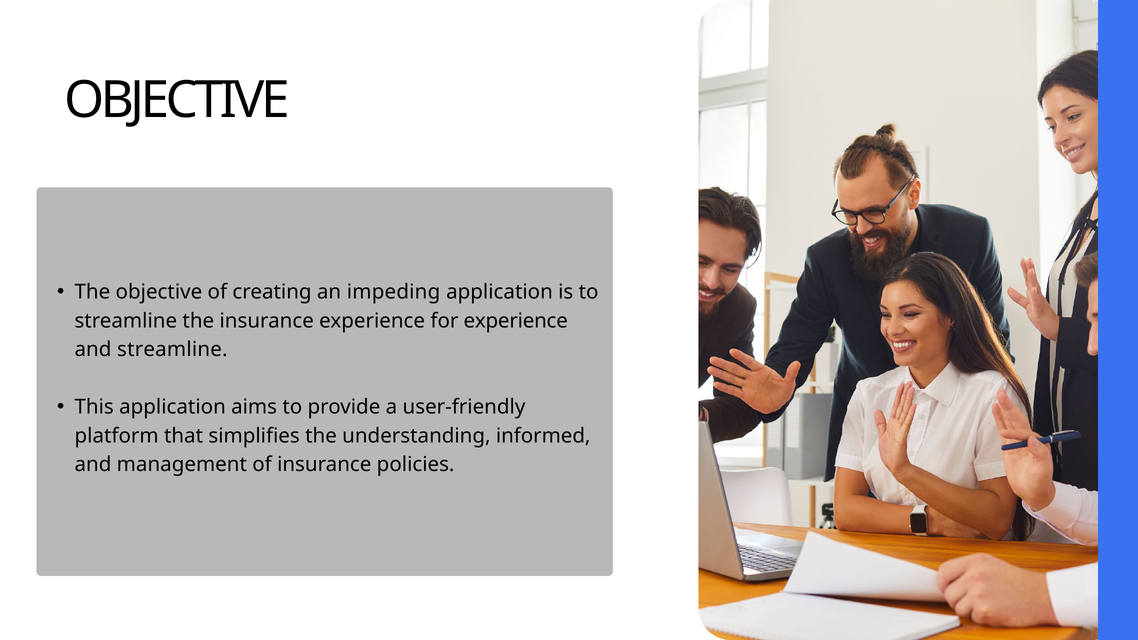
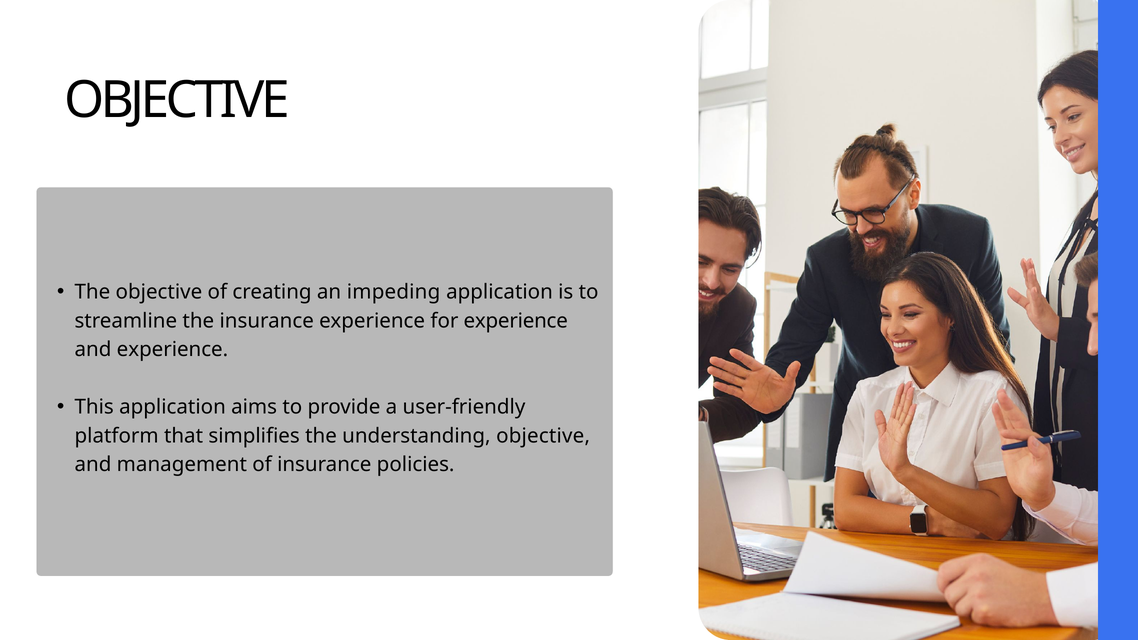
and streamline: streamline -> experience
understanding informed: informed -> objective
